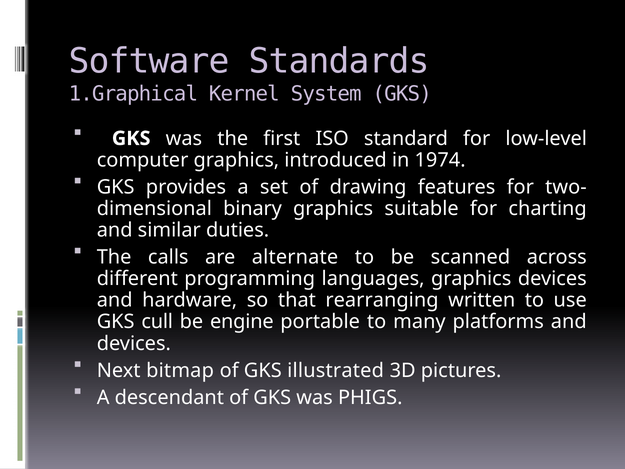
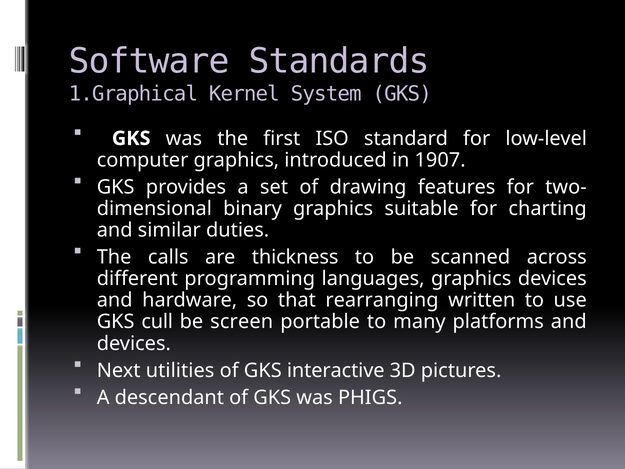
1974: 1974 -> 1907
alternate: alternate -> thickness
engine: engine -> screen
bitmap: bitmap -> utilities
illustrated: illustrated -> interactive
